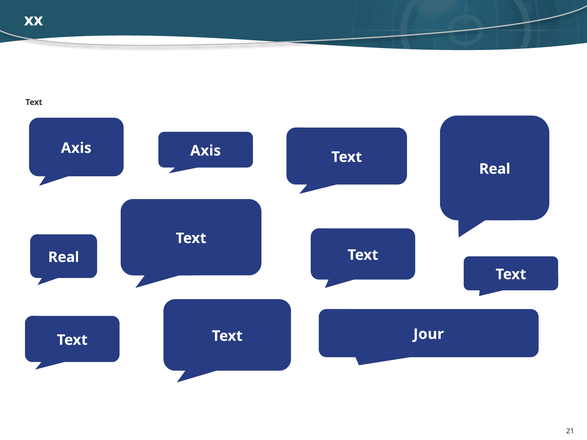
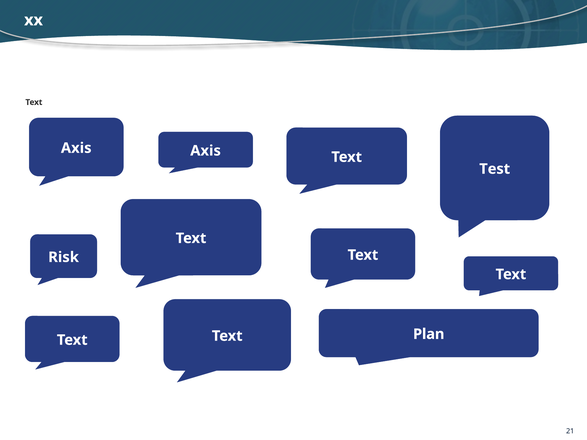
Real at (495, 169): Real -> Test
Real at (64, 257): Real -> Risk
Jour: Jour -> Plan
